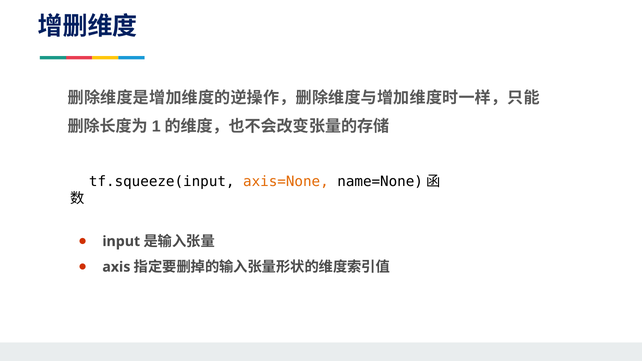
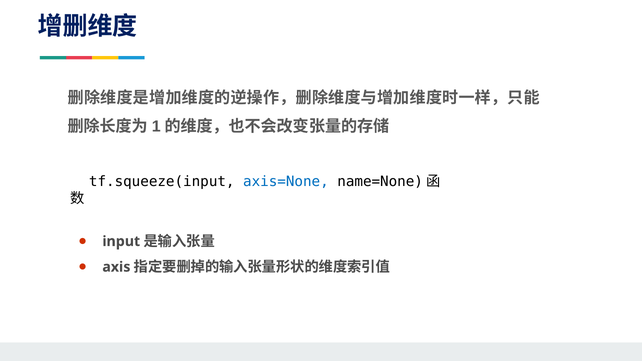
axis=None colour: orange -> blue
